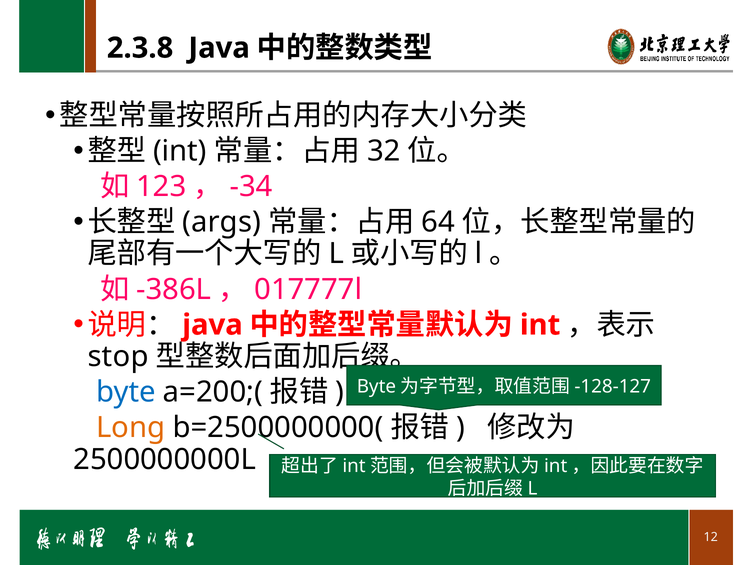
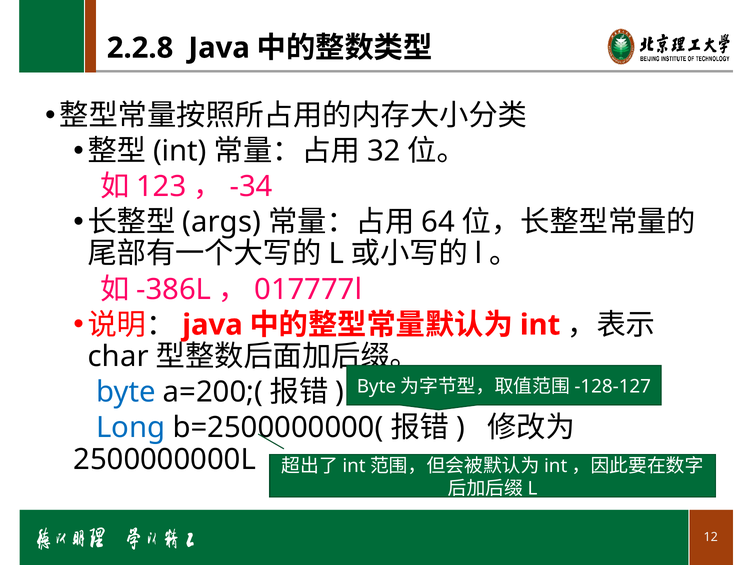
2.3.8: 2.3.8 -> 2.2.8
stop: stop -> char
Long colour: orange -> blue
